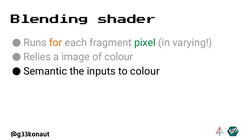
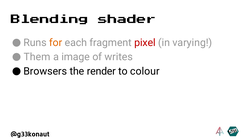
pixel colour: green -> red
Relies: Relies -> Them
of colour: colour -> writes
Semantic: Semantic -> Browsers
inputs: inputs -> render
